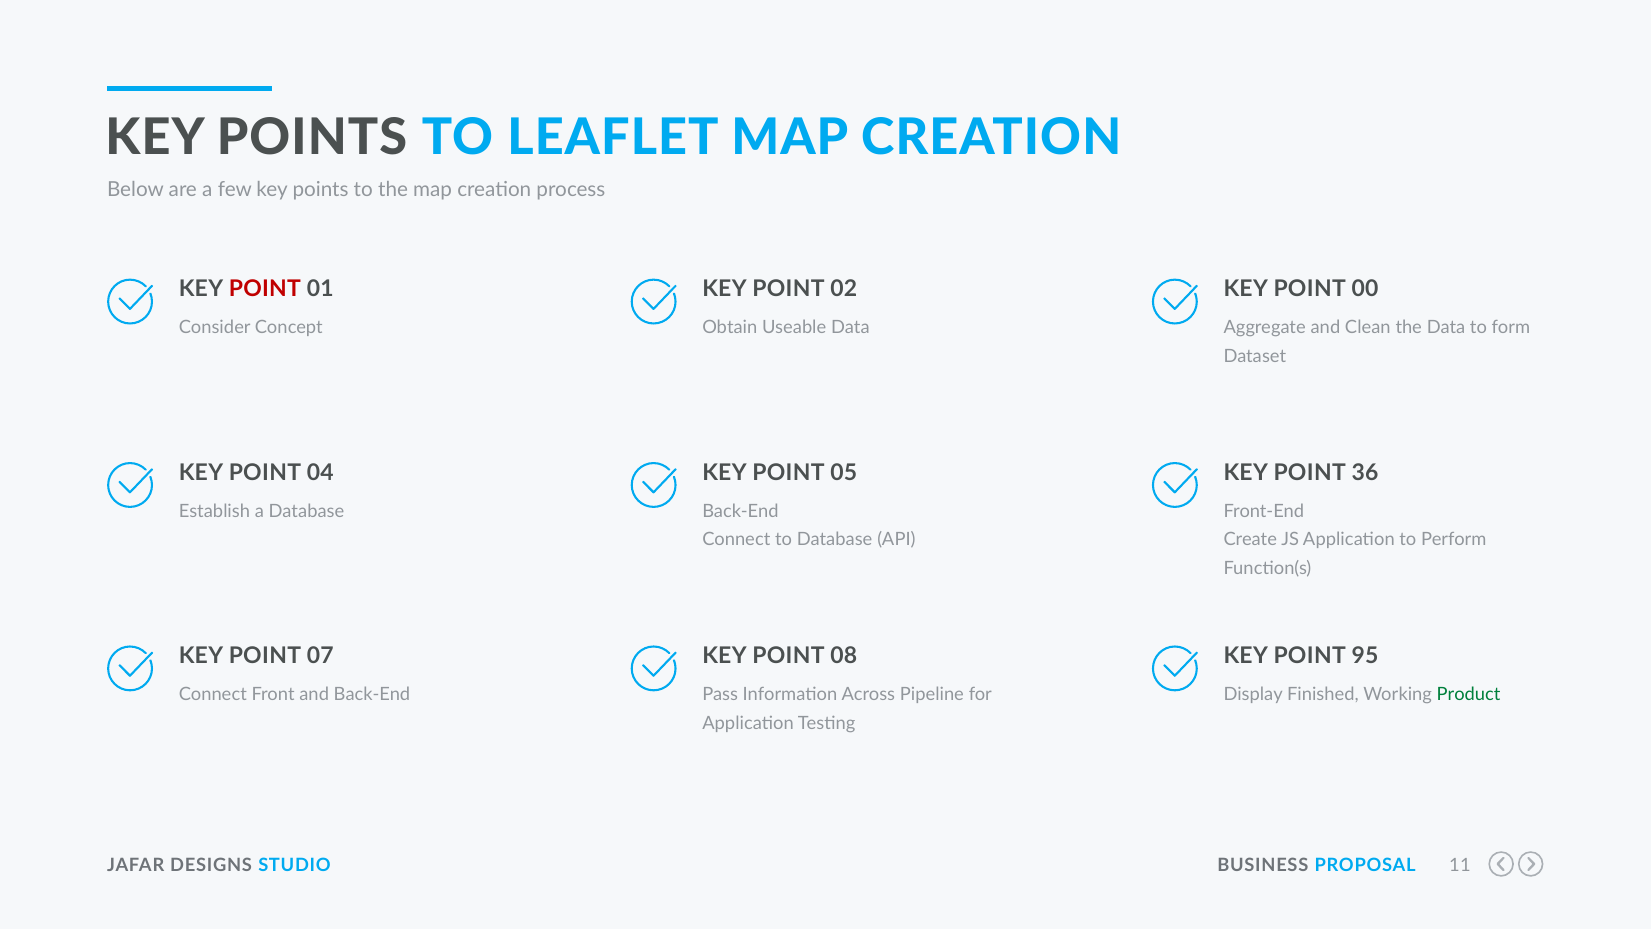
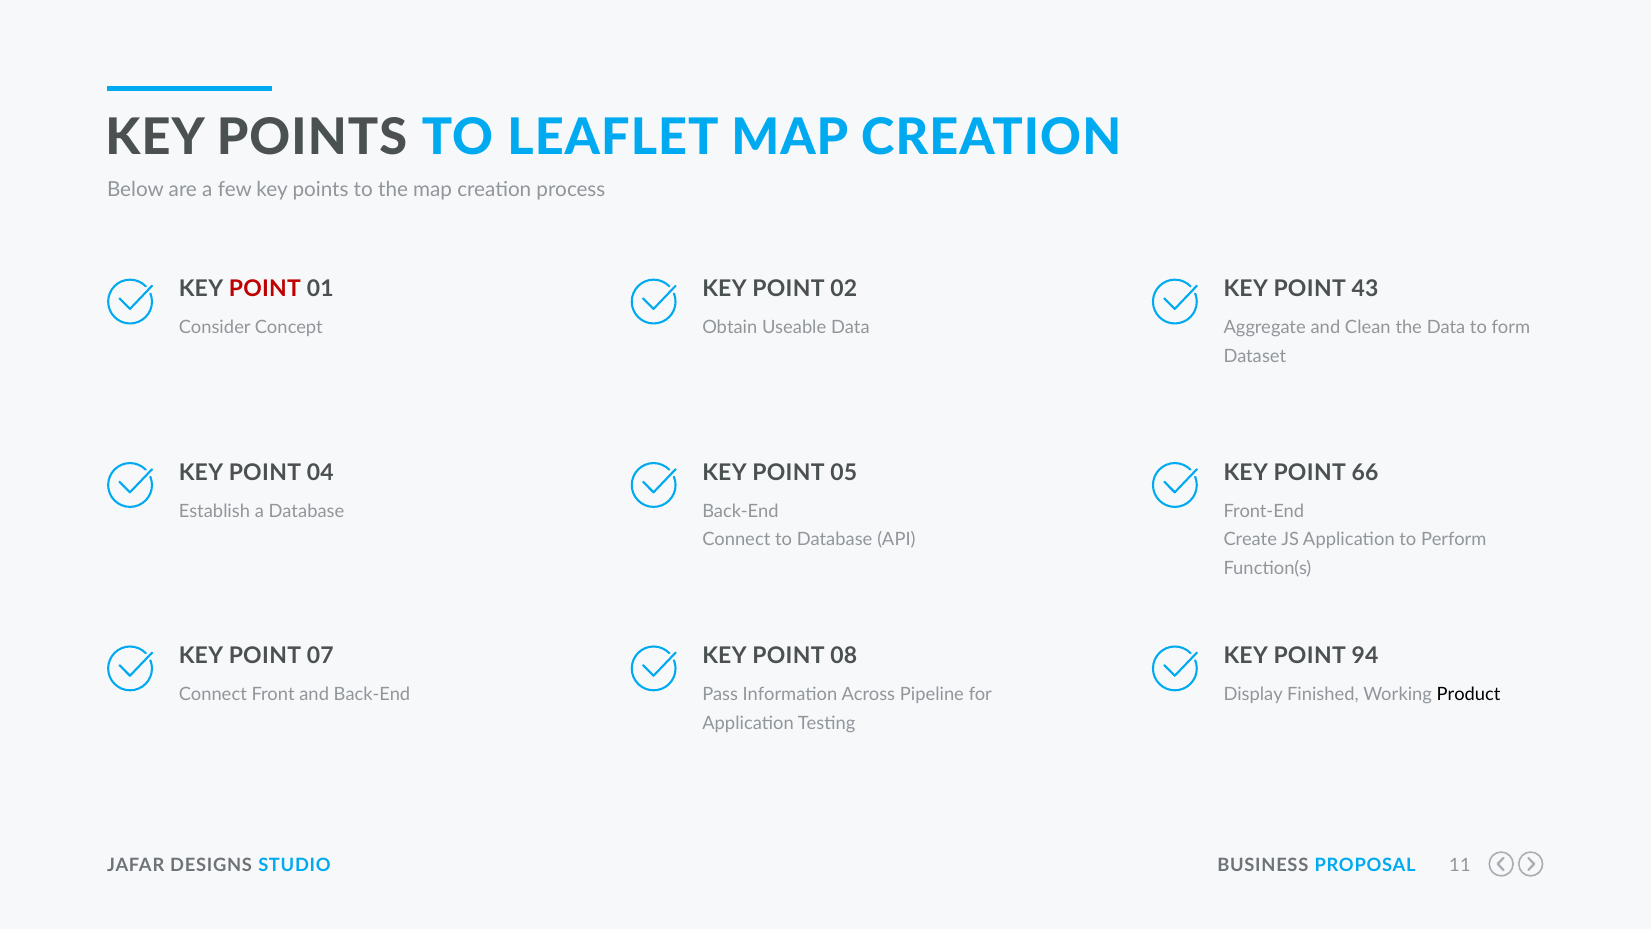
00: 00 -> 43
36: 36 -> 66
95: 95 -> 94
Product colour: green -> black
